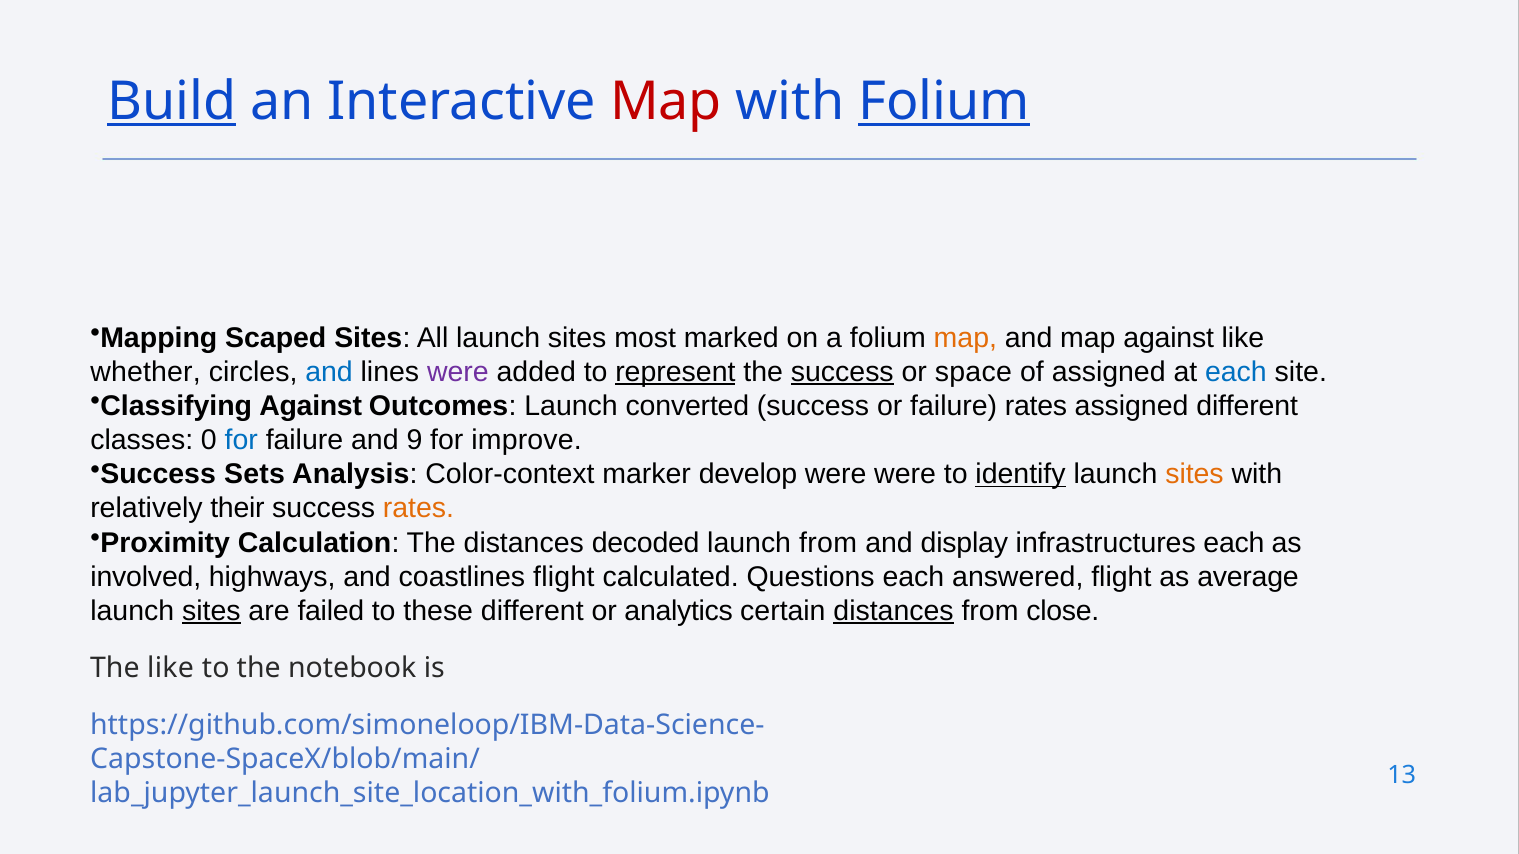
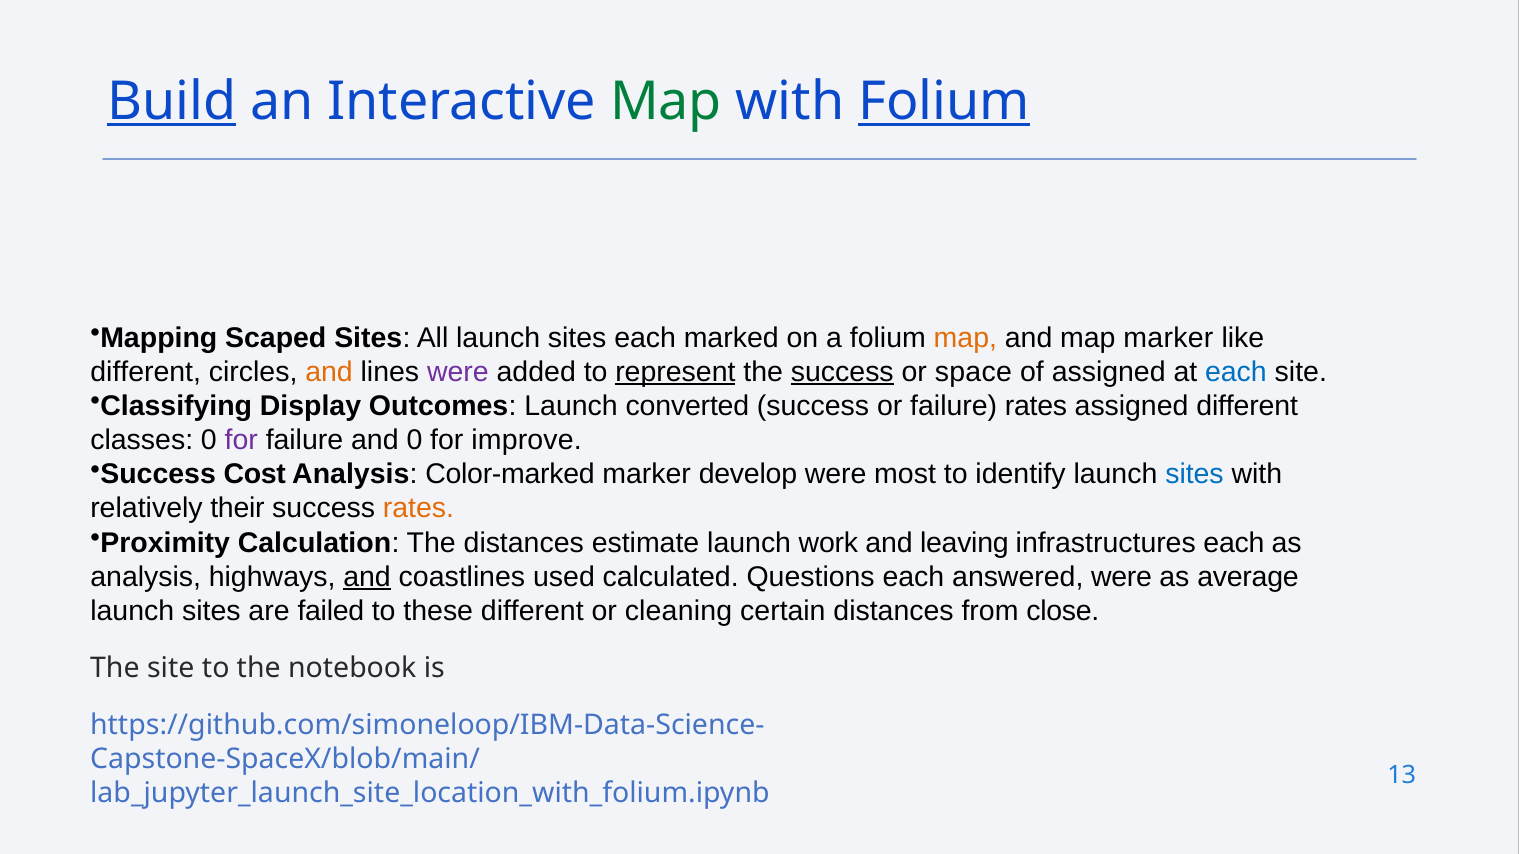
Map at (666, 101) colour: red -> green
sites most: most -> each
map against: against -> marker
whether at (146, 372): whether -> different
and at (329, 372) colour: blue -> orange
Classifying Against: Against -> Display
for at (241, 440) colour: blue -> purple
and 9: 9 -> 0
Sets: Sets -> Cost
Color-context: Color-context -> Color-marked
were were: were -> most
identify underline: present -> none
sites at (1195, 475) colour: orange -> blue
decoded: decoded -> estimate
launch from: from -> work
display: display -> leaving
involved at (146, 577): involved -> analysis
and at (367, 577) underline: none -> present
coastlines flight: flight -> used
answered flight: flight -> were
sites at (211, 611) underline: present -> none
analytics: analytics -> cleaning
distances at (894, 611) underline: present -> none
The like: like -> site
